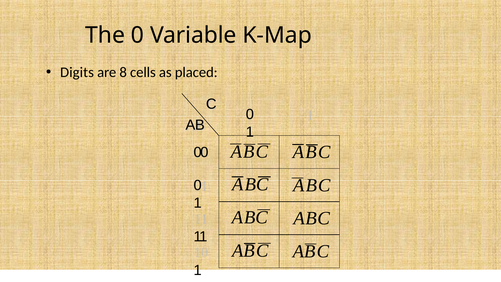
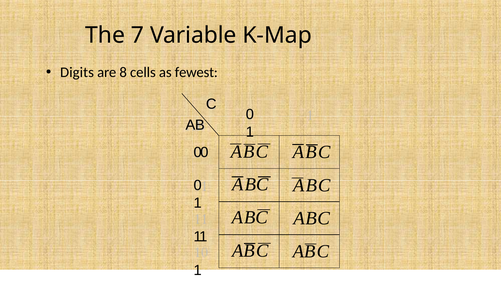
The 0: 0 -> 7
placed: placed -> fewest
